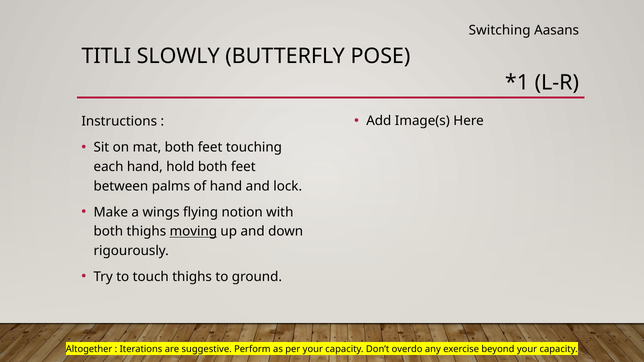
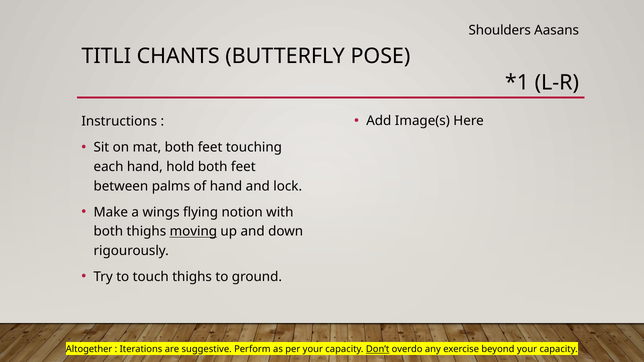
Switching: Switching -> Shoulders
SLOWLY: SLOWLY -> CHANTS
Don’t underline: none -> present
